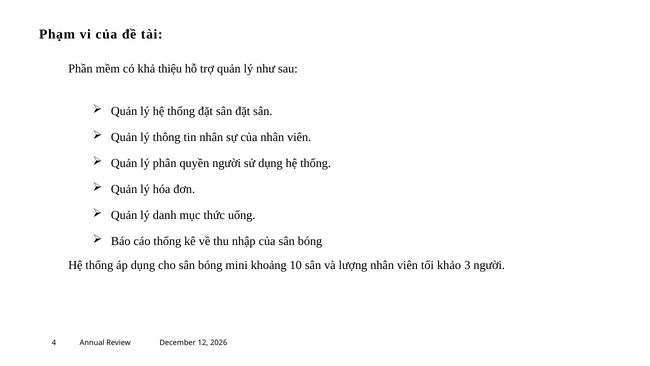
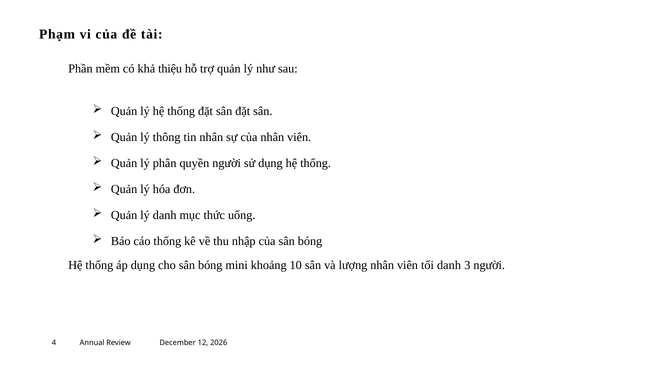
tối khảo: khảo -> danh
